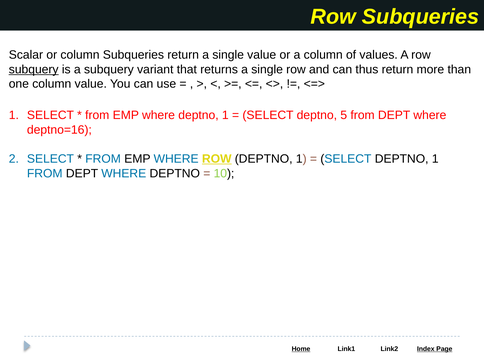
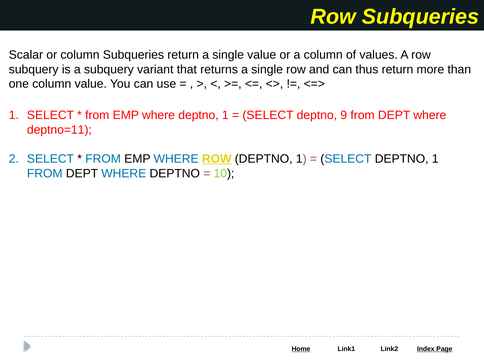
subquery at (34, 69) underline: present -> none
5: 5 -> 9
deptno=16: deptno=16 -> deptno=11
